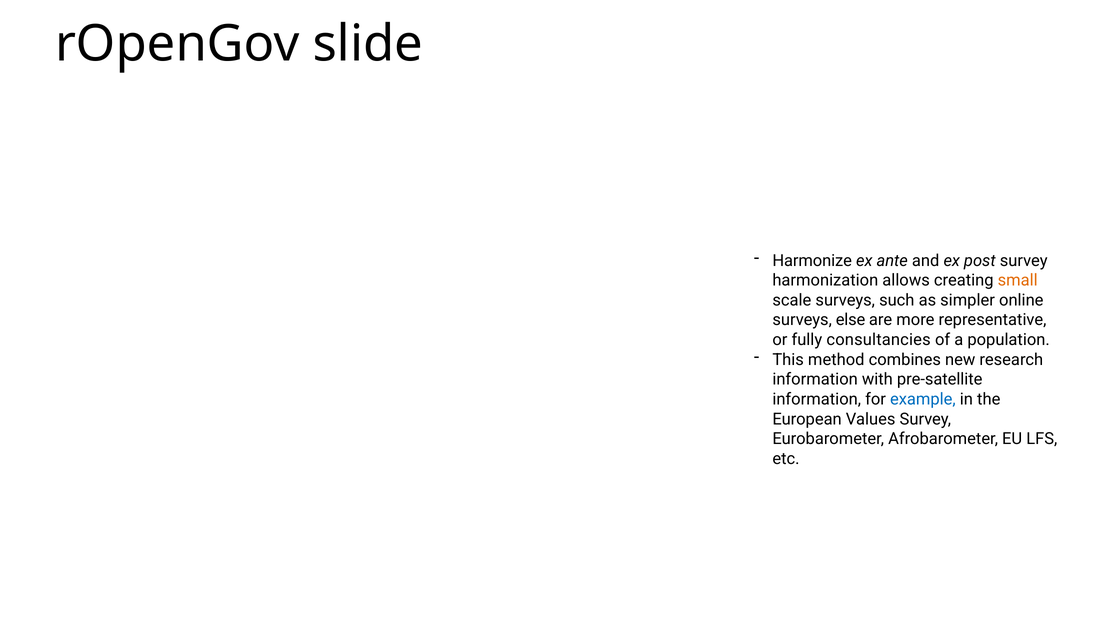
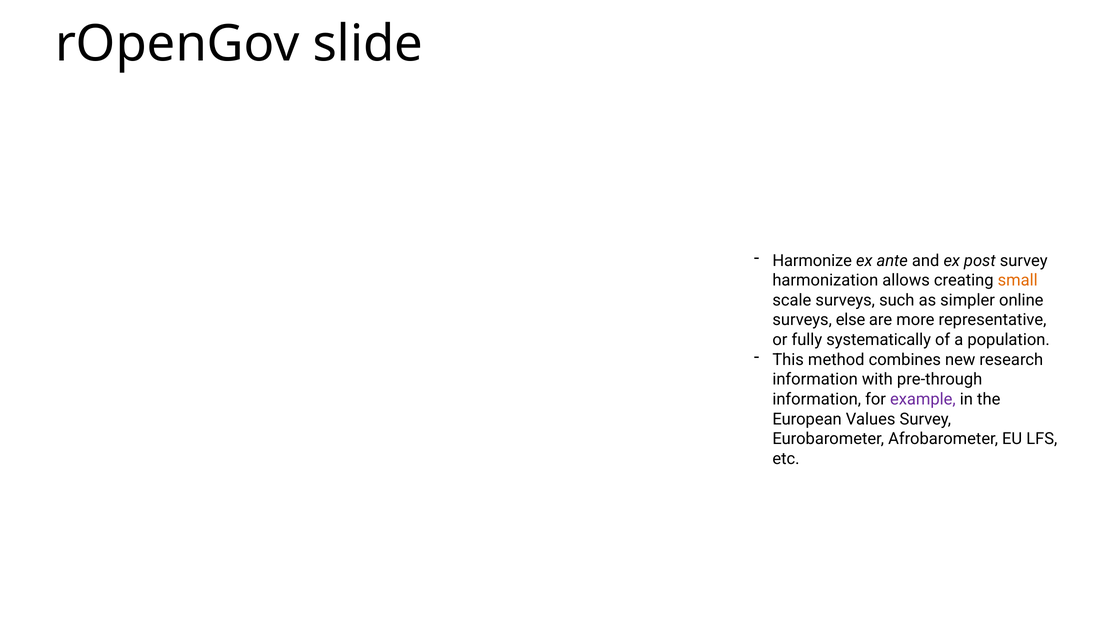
consultancies: consultancies -> systematically
pre-satellite: pre-satellite -> pre-through
example colour: blue -> purple
